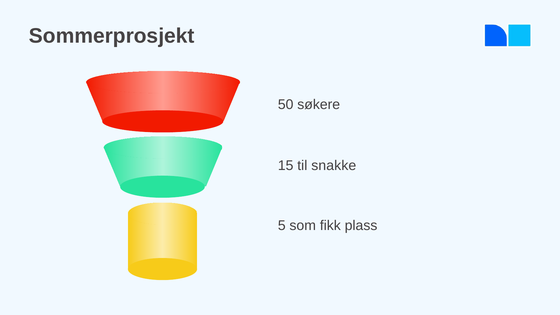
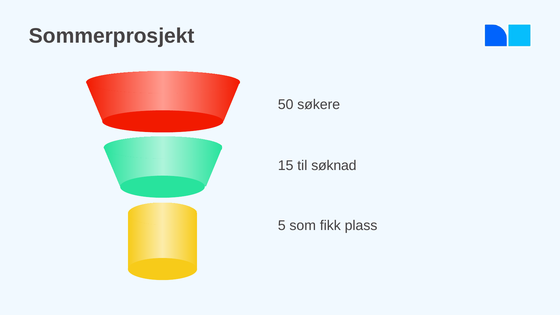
snakke: snakke -> søknad
